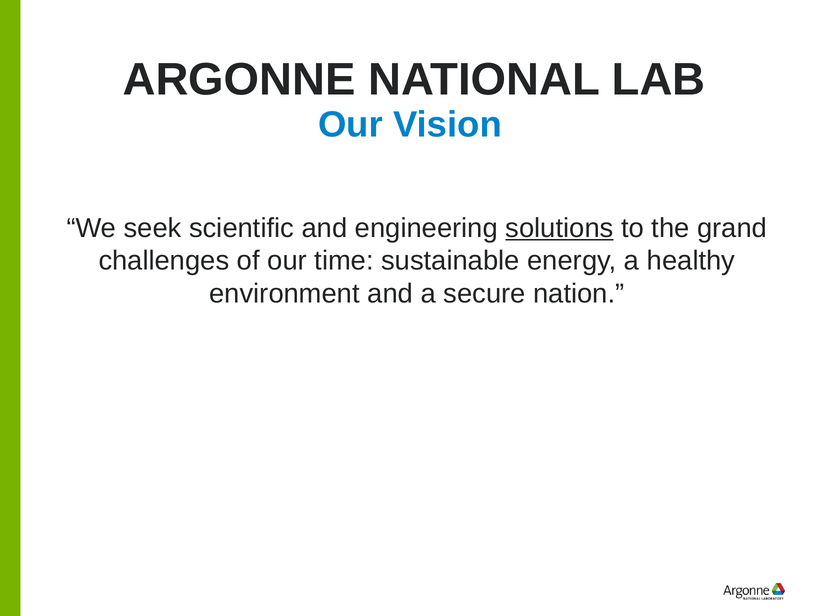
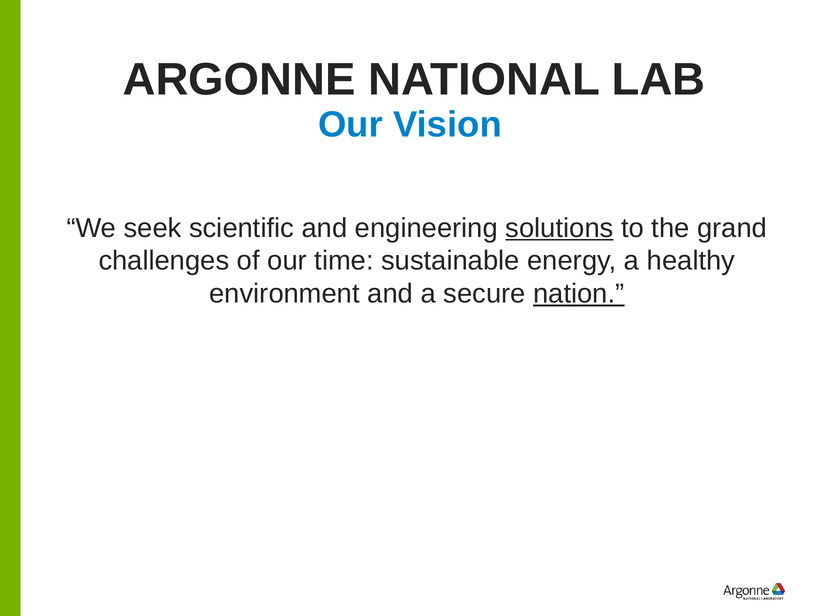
nation underline: none -> present
